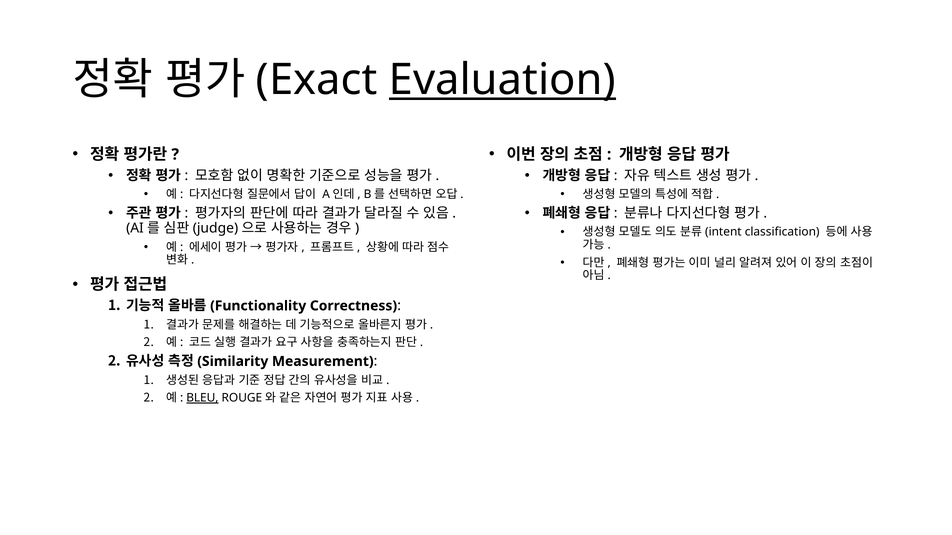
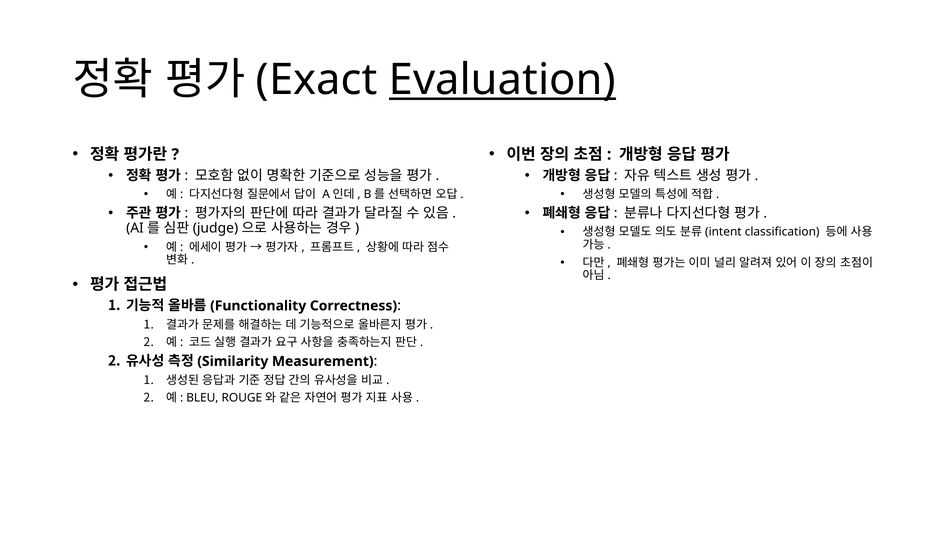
BLEU underline: present -> none
